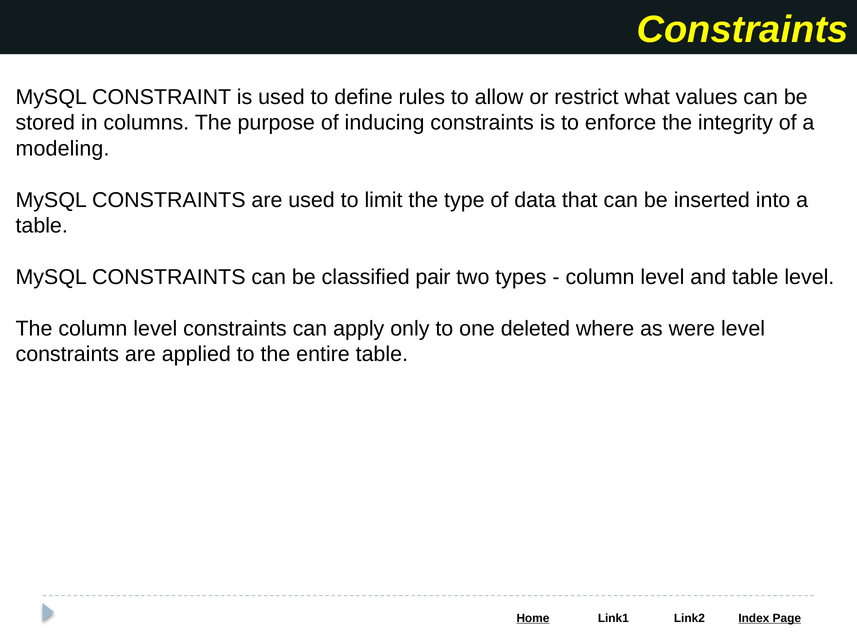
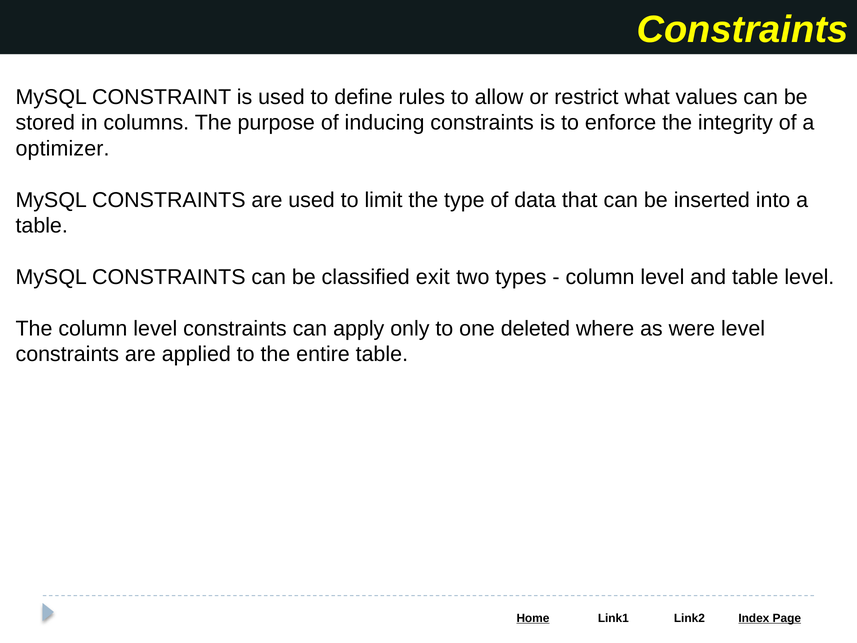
modeling: modeling -> optimizer
pair: pair -> exit
